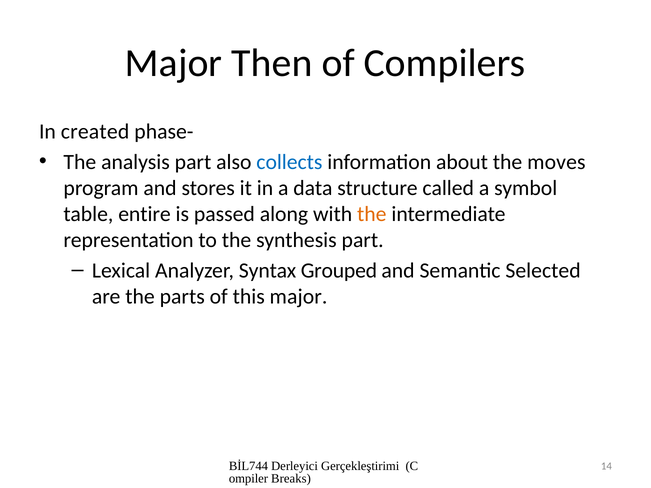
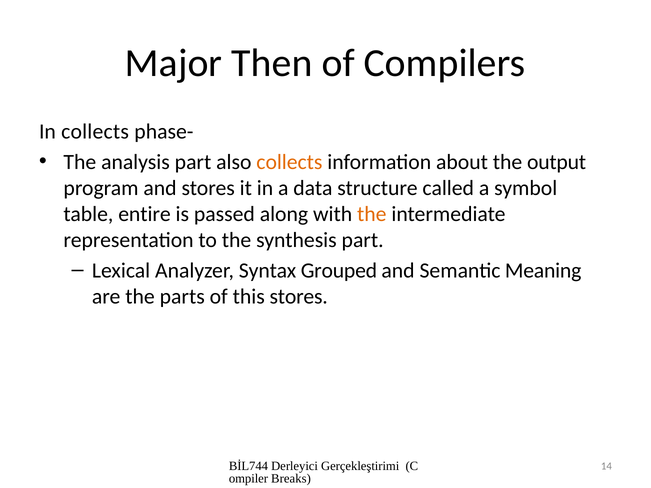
In created: created -> collects
collects at (289, 162) colour: blue -> orange
moves: moves -> output
Selected: Selected -> Meaning
this major: major -> stores
